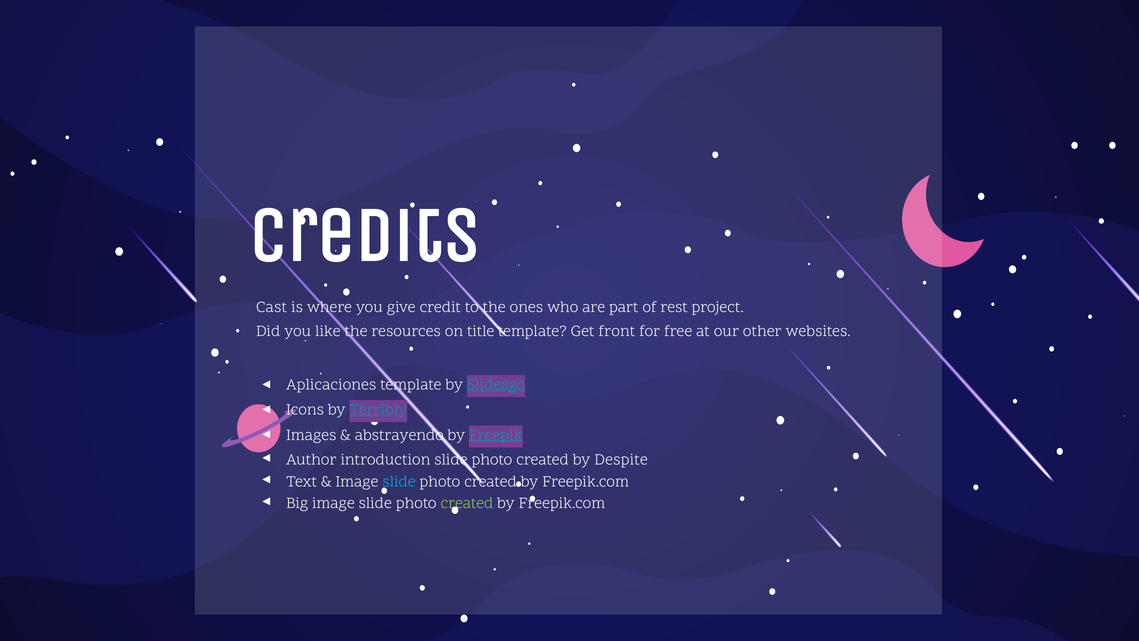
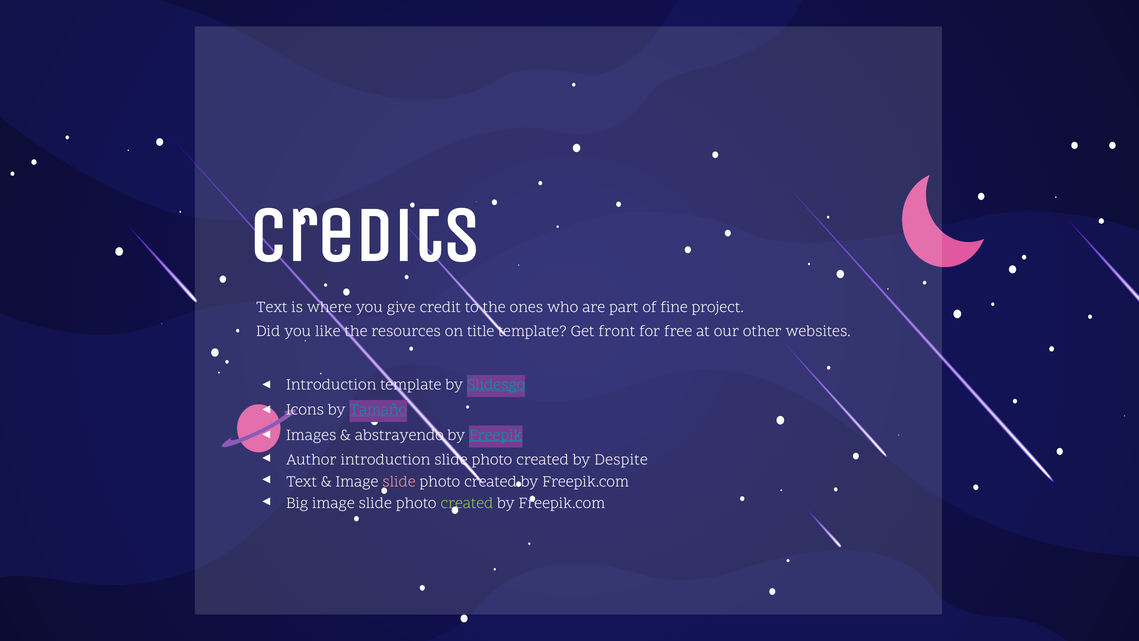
Cast at (272, 307): Cast -> Text
rest: rest -> fine
Aplicaciones at (331, 384): Aplicaciones -> Introduction
Terribly: Terribly -> Tamaño
slide at (399, 481) colour: light blue -> pink
